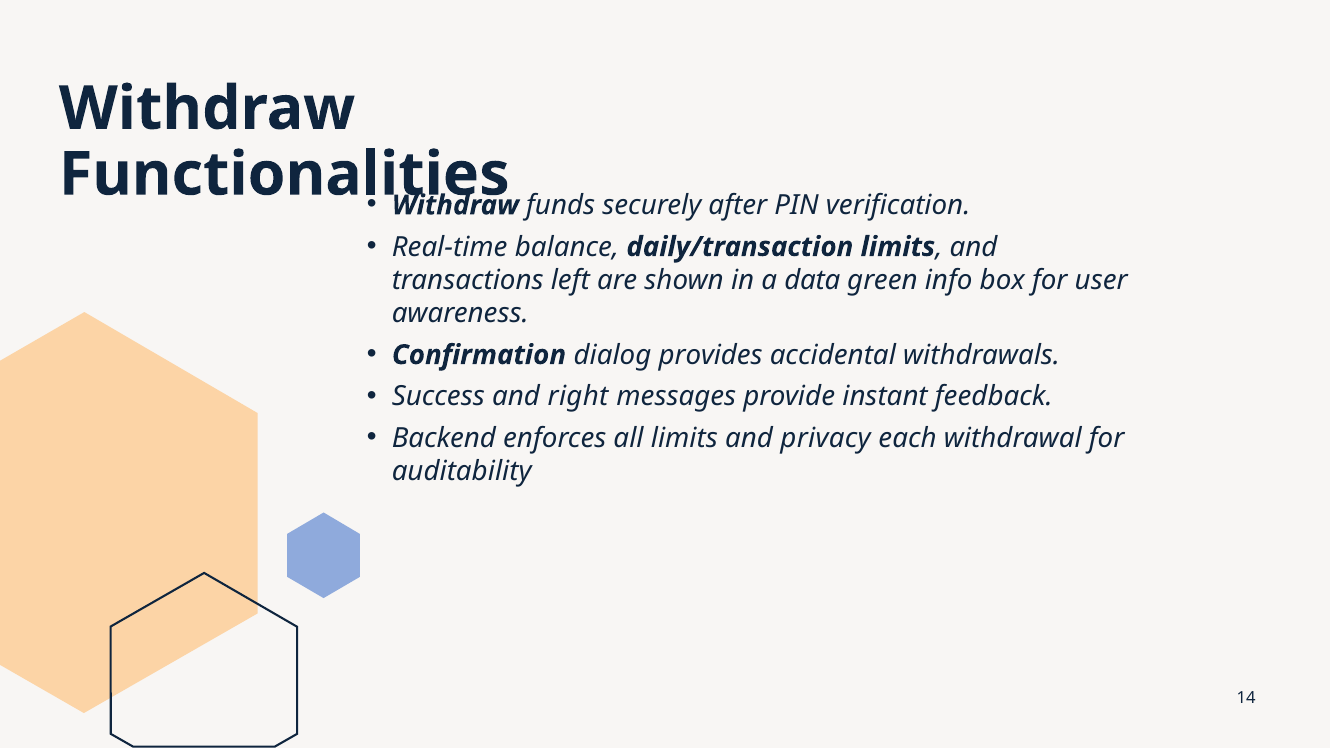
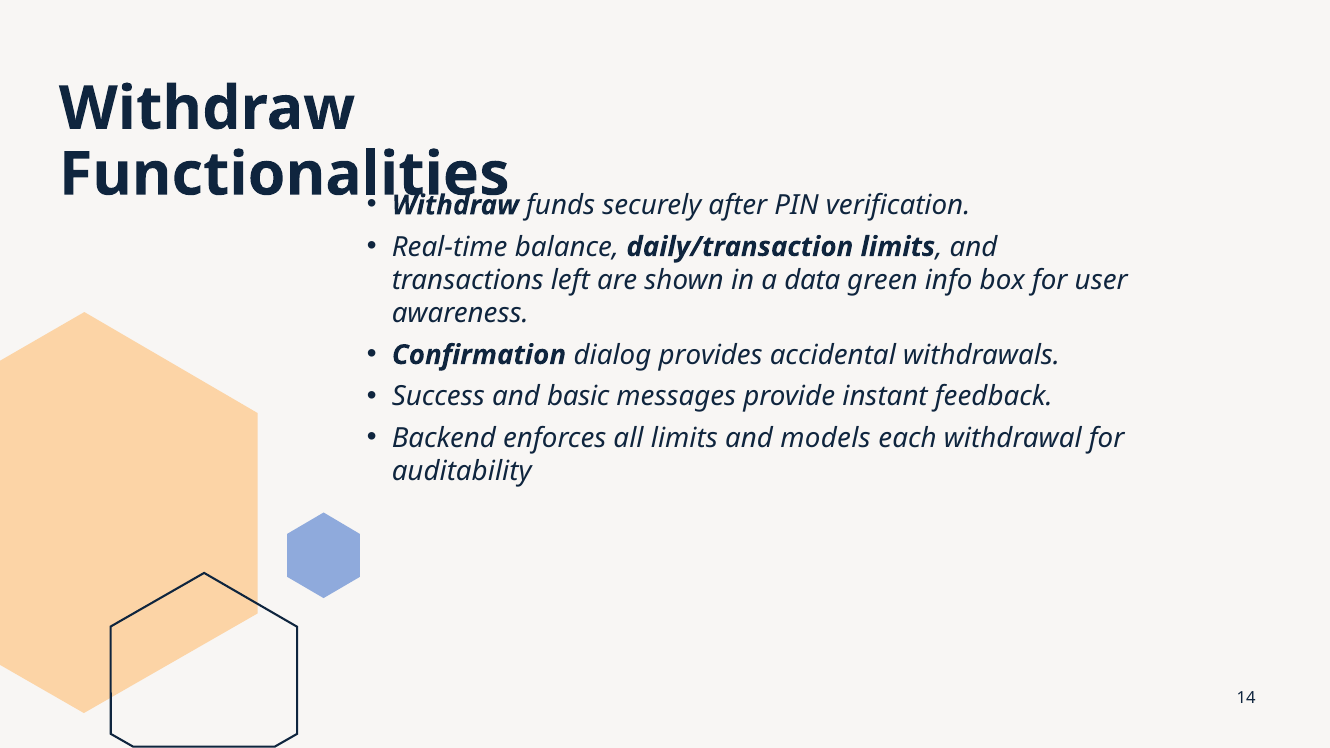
right: right -> basic
privacy: privacy -> models
